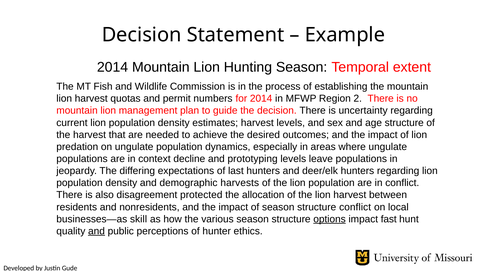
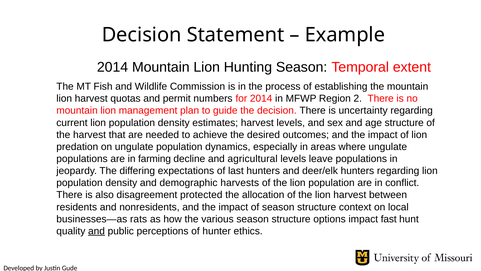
context: context -> farming
prototyping: prototyping -> agricultural
structure conflict: conflict -> context
skill: skill -> rats
options underline: present -> none
